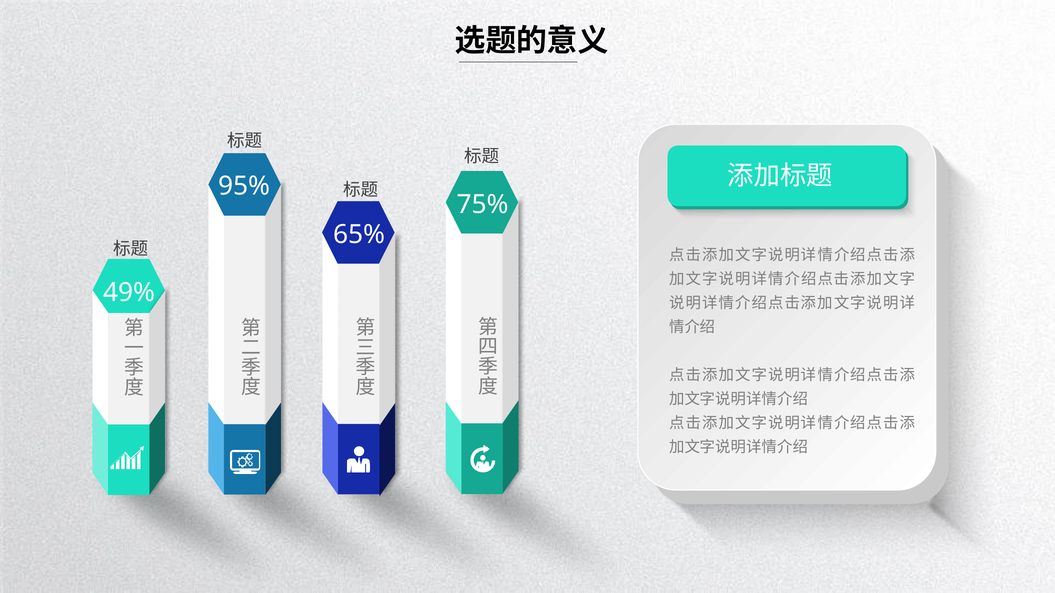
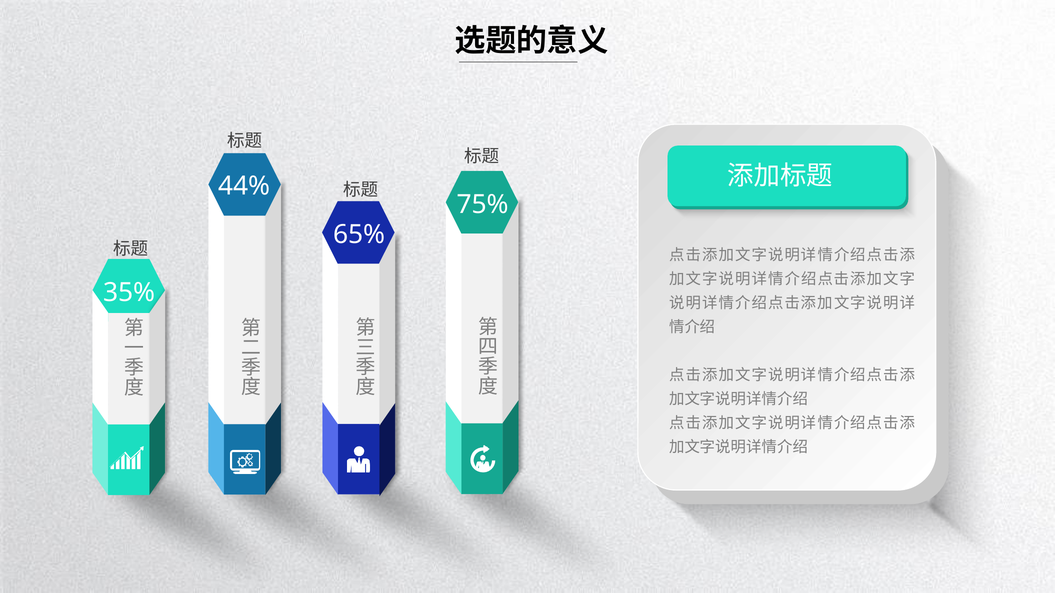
95%: 95% -> 44%
49%: 49% -> 35%
